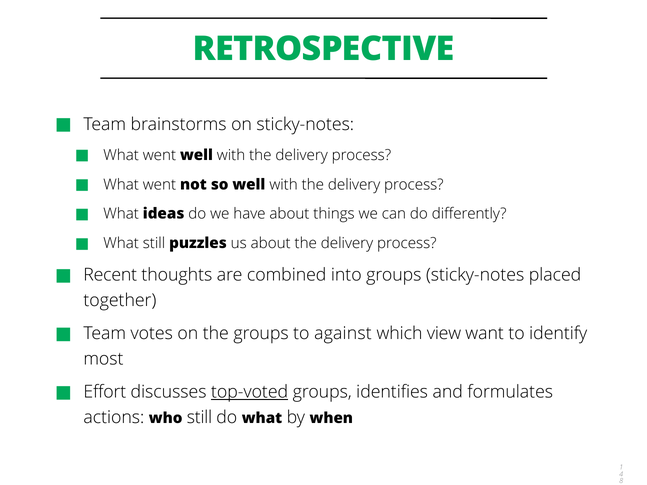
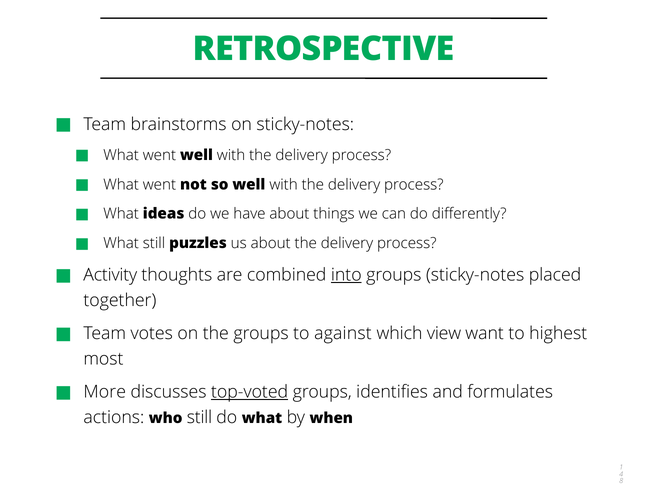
Recent: Recent -> Activity
into underline: none -> present
identify: identify -> highest
Effort: Effort -> More
